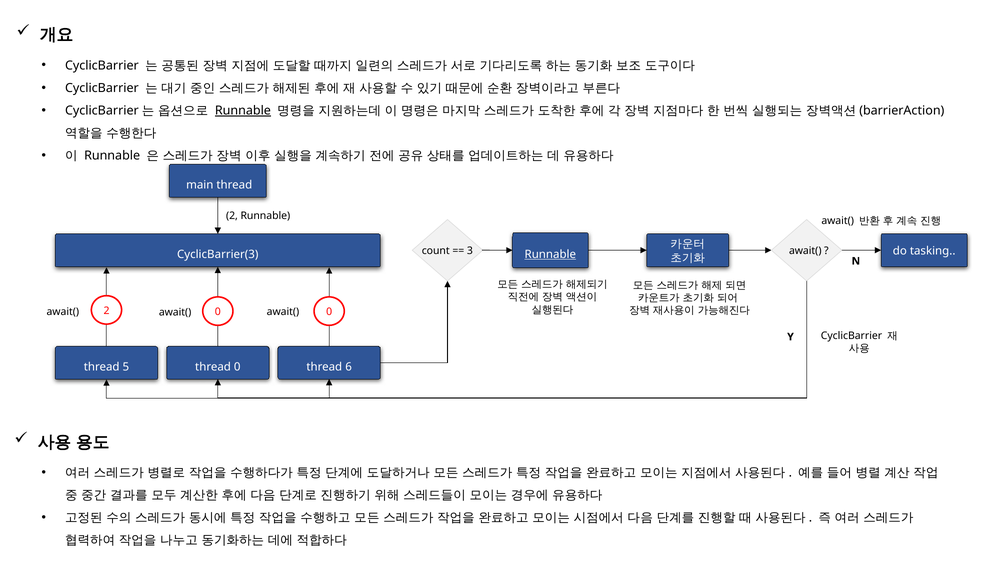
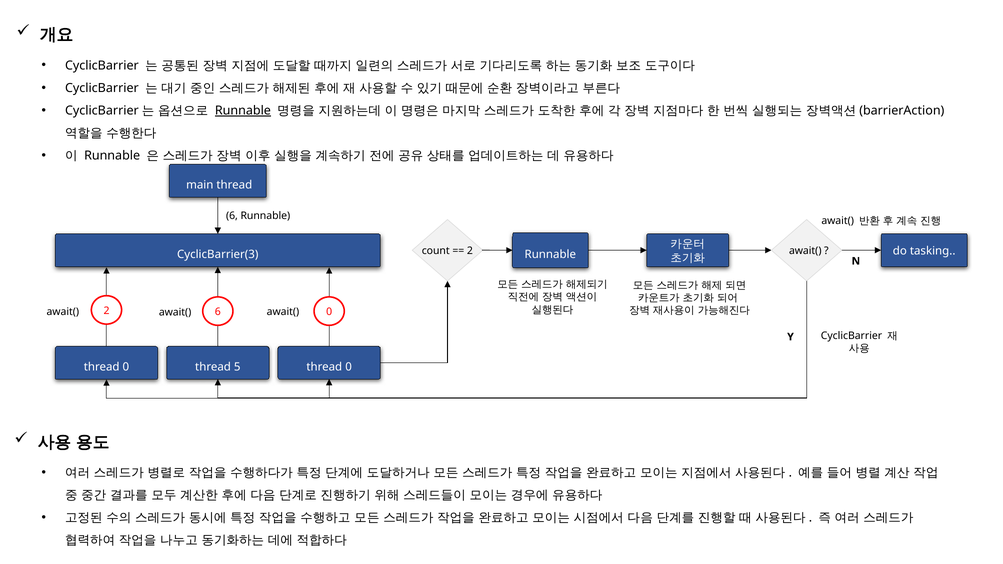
2 at (232, 216): 2 -> 6
3 at (470, 251): 3 -> 2
Runnable at (550, 255) underline: present -> none
2 0: 0 -> 6
5 at (126, 367): 5 -> 0
thread 0: 0 -> 5
6 at (349, 367): 6 -> 0
